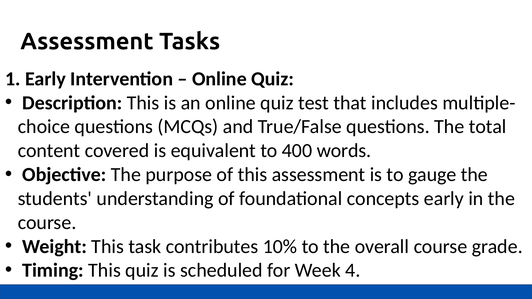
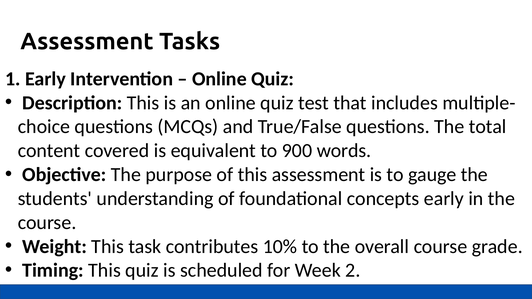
400: 400 -> 900
4: 4 -> 2
